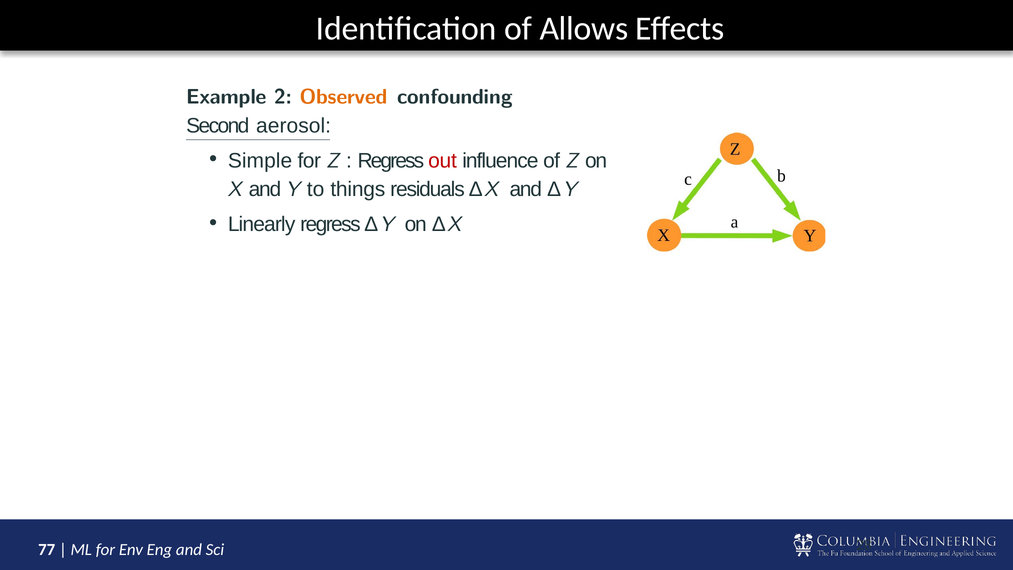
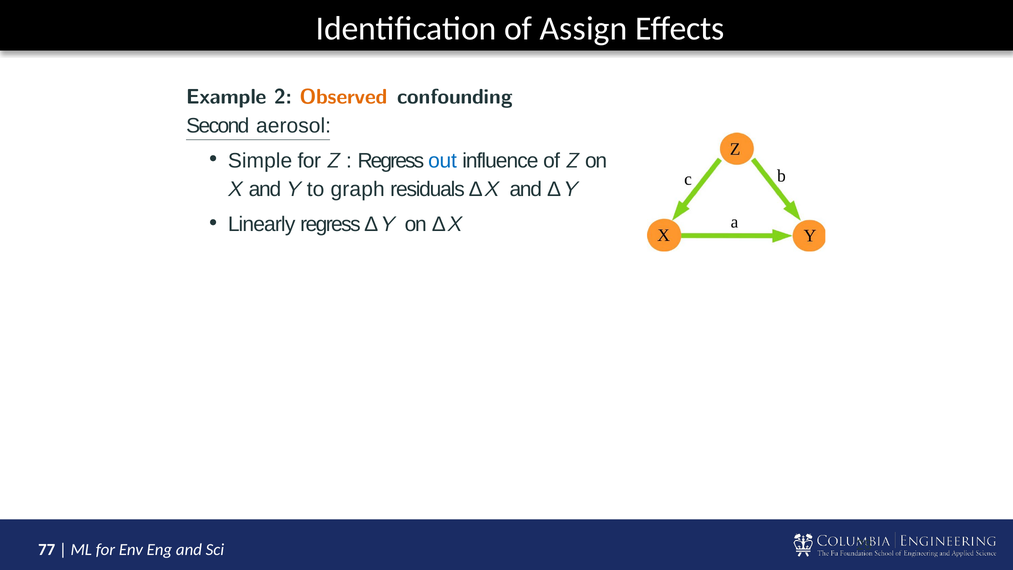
Allows: Allows -> Assign
out colour: red -> blue
things: things -> graph
